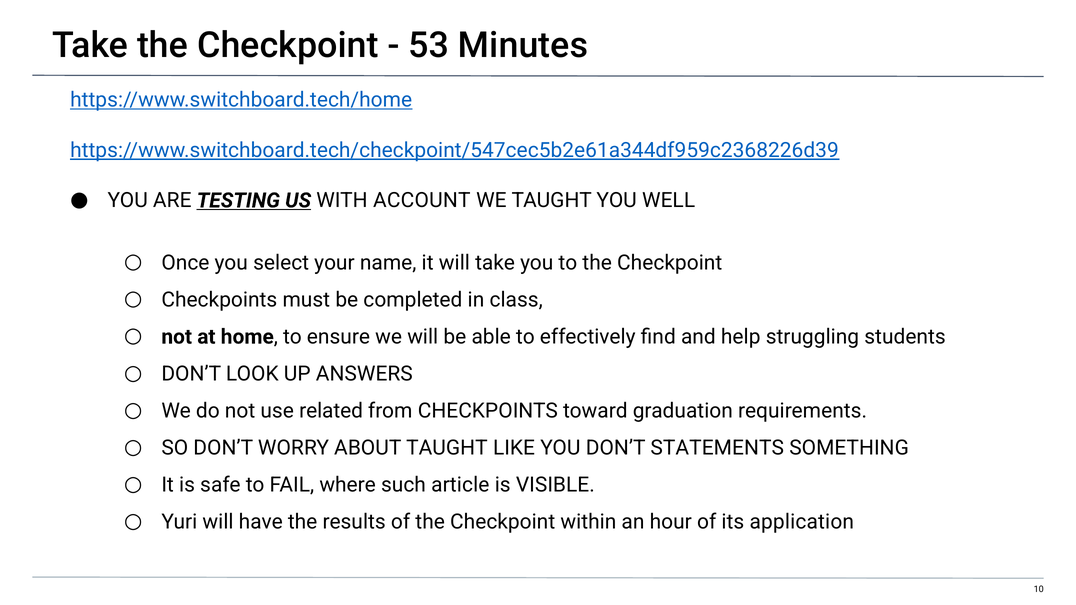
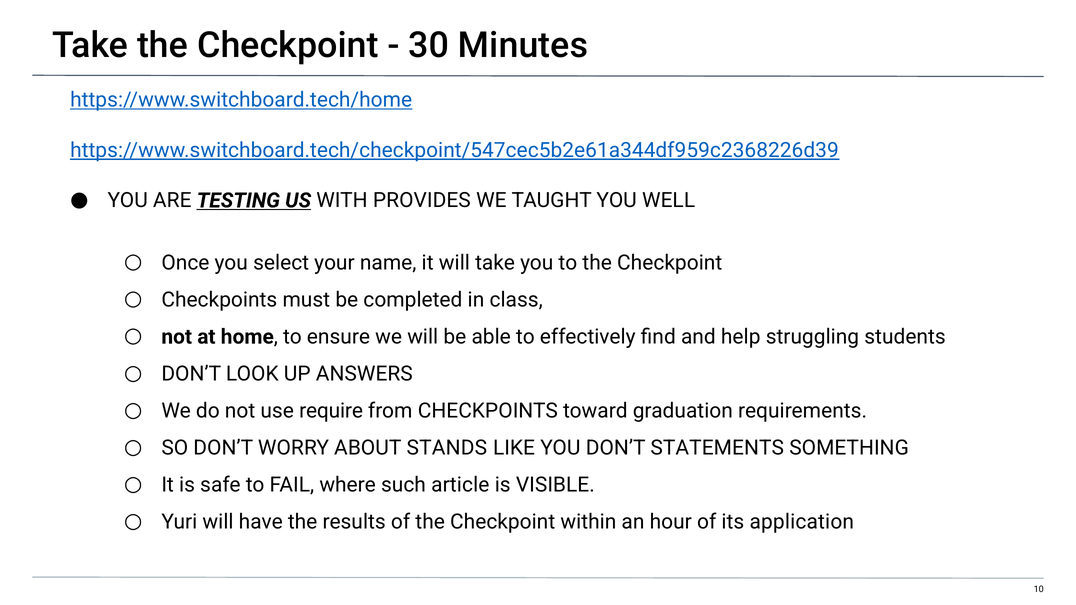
53: 53 -> 30
ACCOUNT: ACCOUNT -> PROVIDES
related: related -> require
ABOUT TAUGHT: TAUGHT -> STANDS
